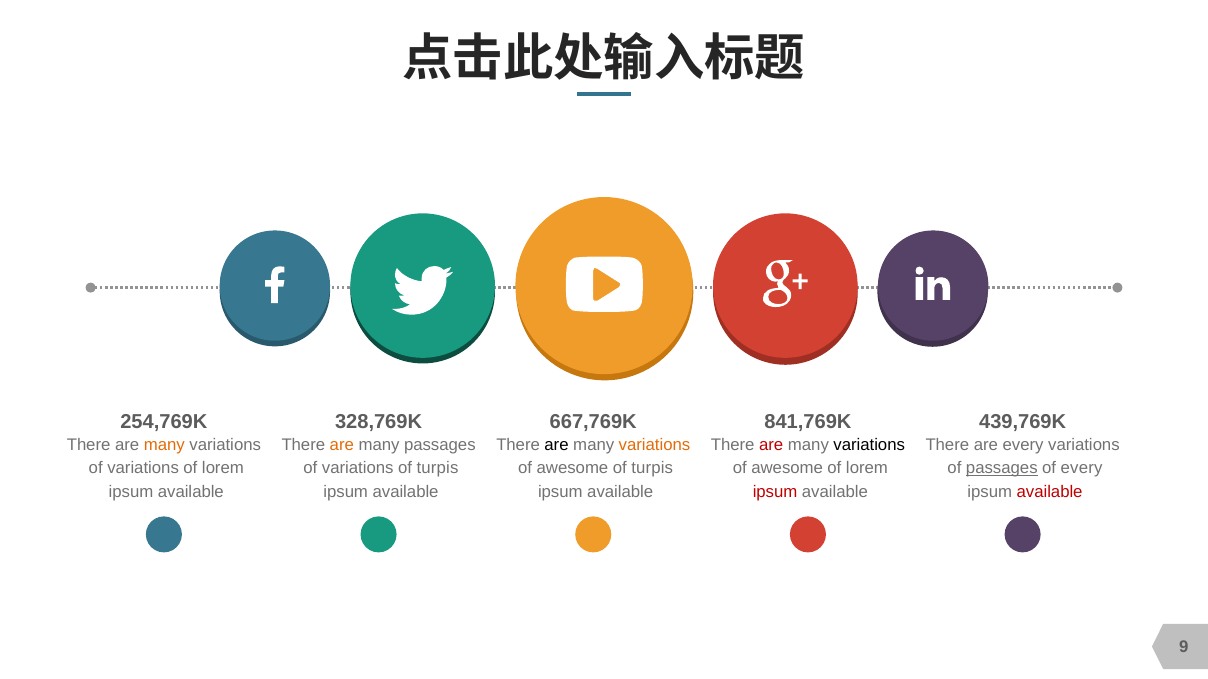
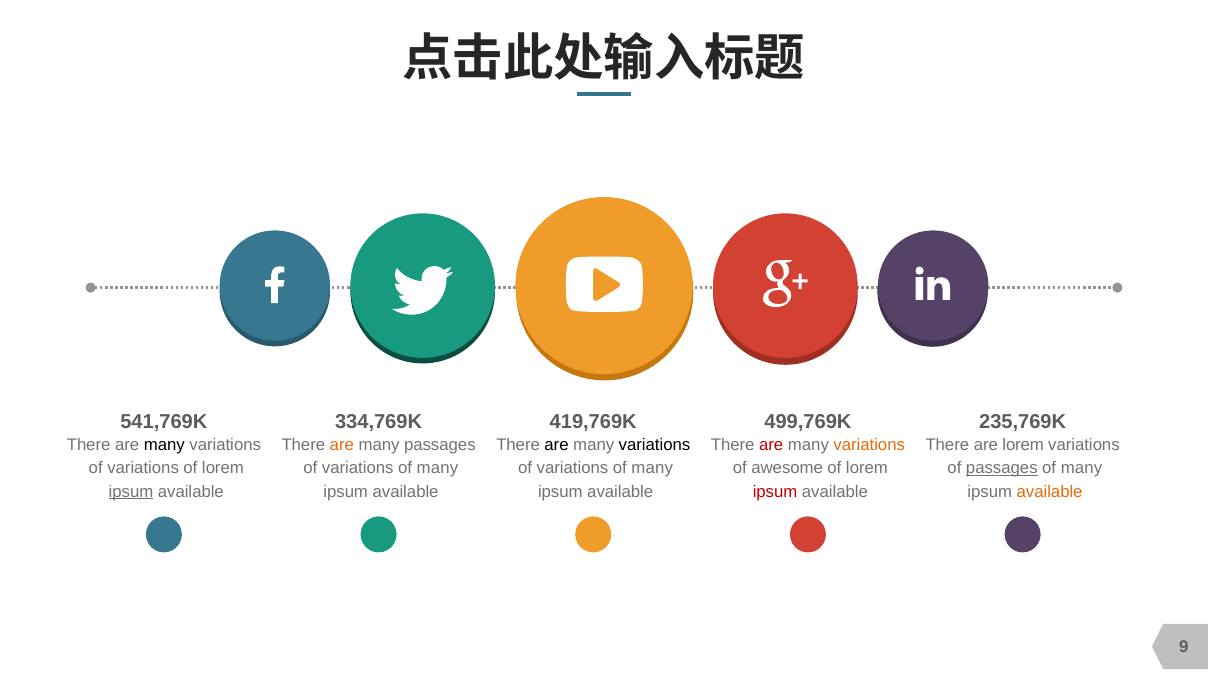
254,769K: 254,769K -> 541,769K
328,769K: 328,769K -> 334,769K
667,769K: 667,769K -> 419,769K
841,769K: 841,769K -> 499,769K
439,769K: 439,769K -> 235,769K
many at (164, 445) colour: orange -> black
variations at (655, 445) colour: orange -> black
variations at (869, 445) colour: black -> orange
are every: every -> lorem
turpis at (438, 468): turpis -> many
awesome at (572, 468): awesome -> variations
turpis at (652, 468): turpis -> many
every at (1082, 468): every -> many
ipsum at (131, 492) underline: none -> present
available at (1050, 492) colour: red -> orange
